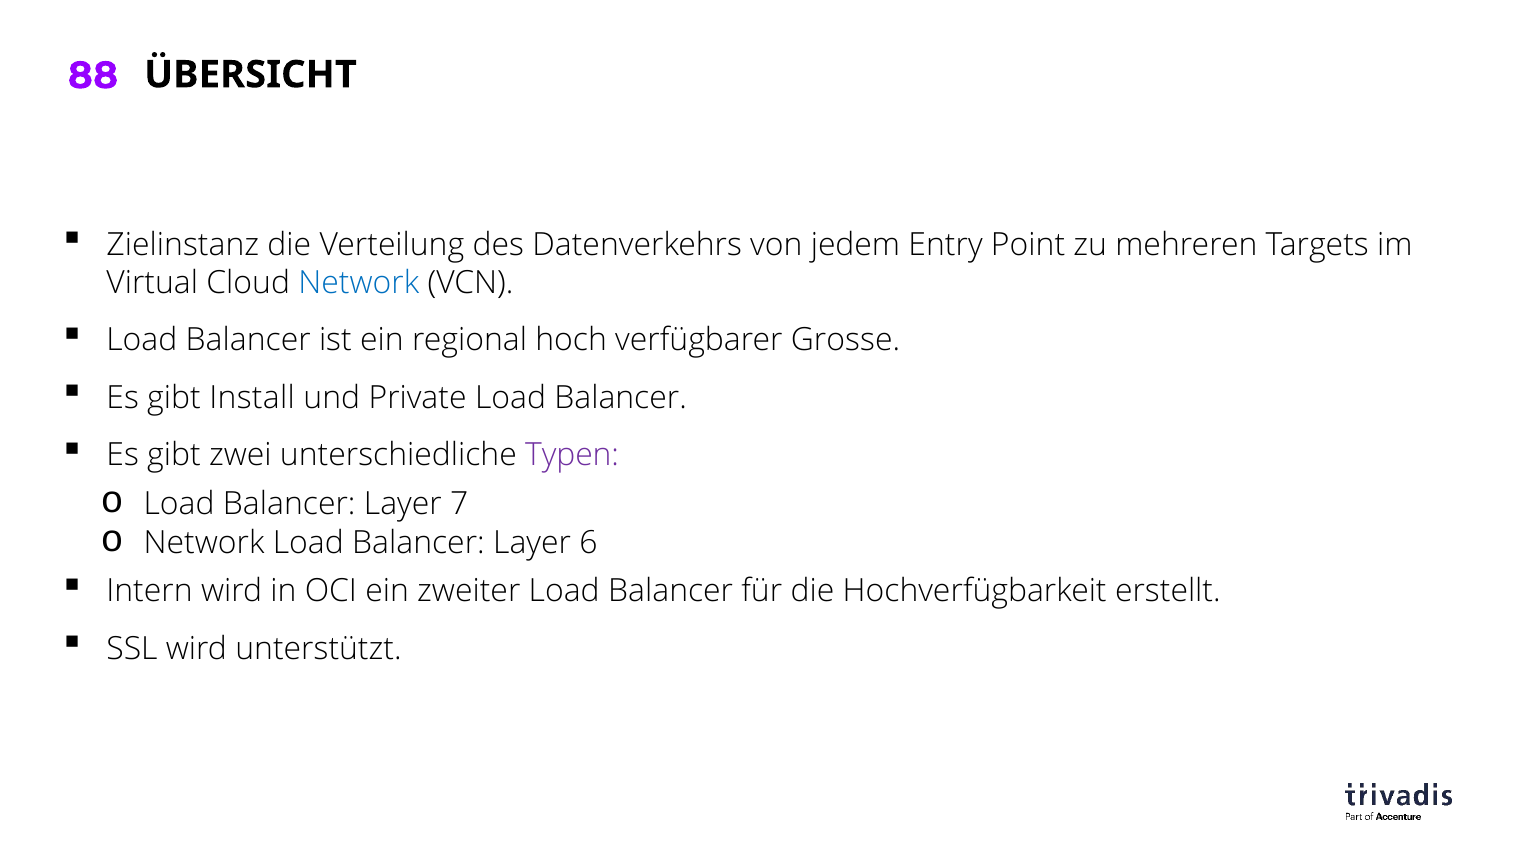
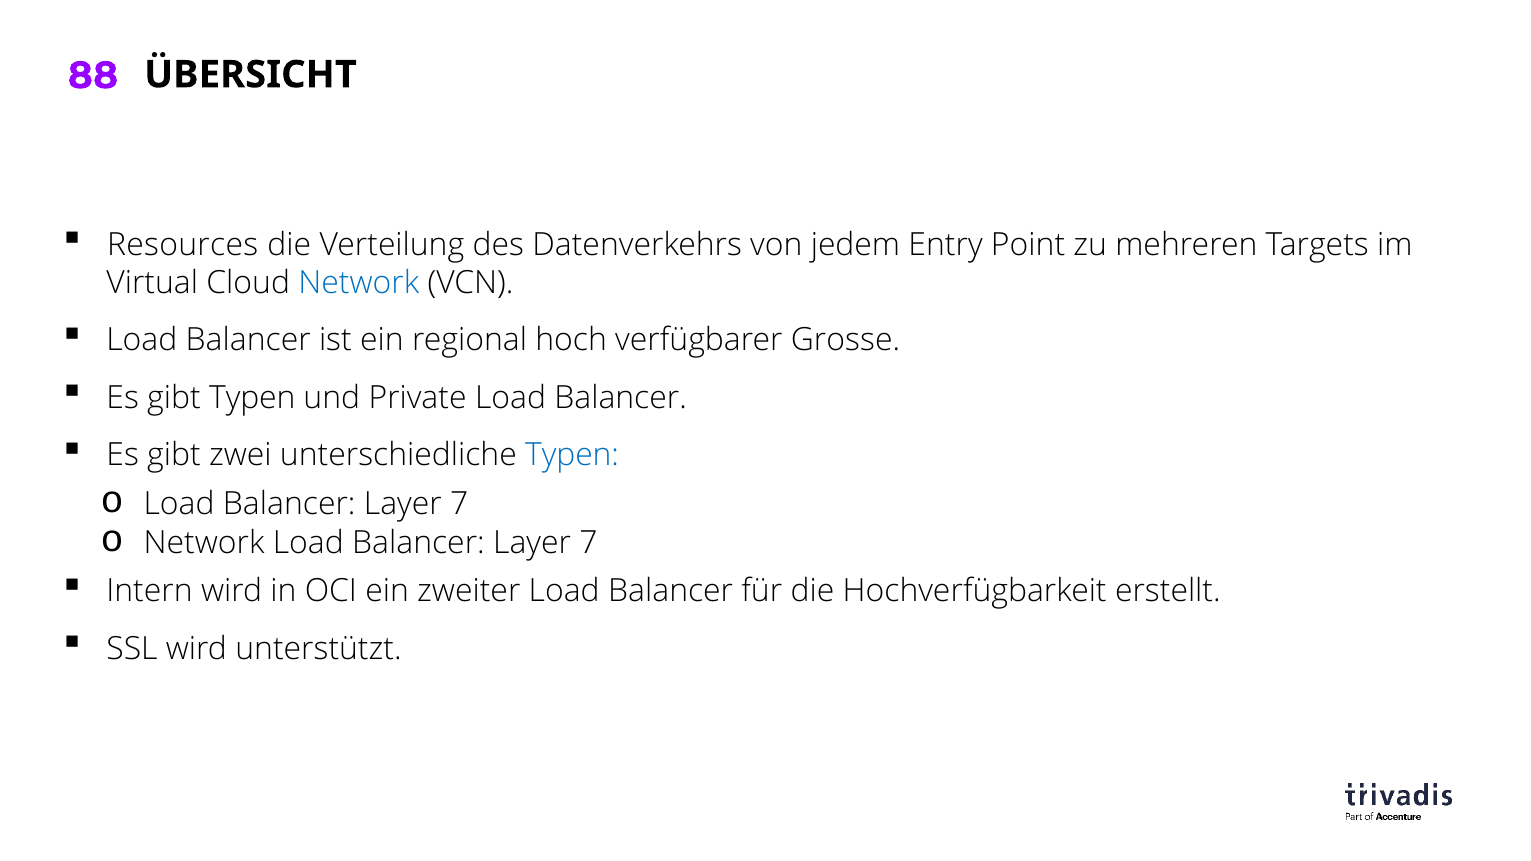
Zielinstanz: Zielinstanz -> Resources
gibt Install: Install -> Typen
Typen at (572, 455) colour: purple -> blue
6 at (588, 543): 6 -> 7
